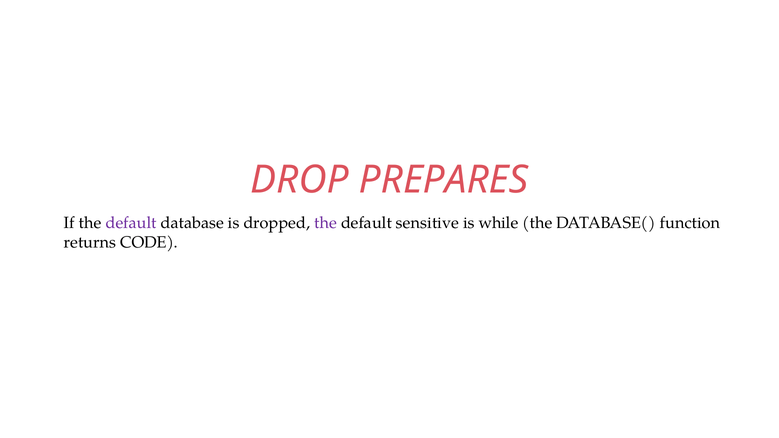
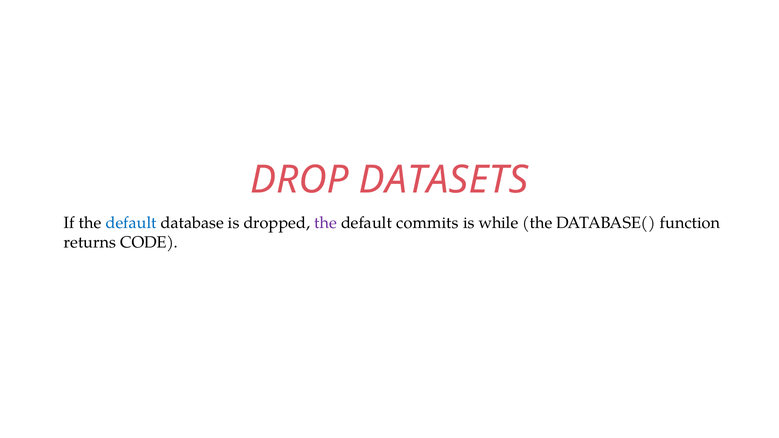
PREPARES: PREPARES -> DATASETS
default at (131, 223) colour: purple -> blue
sensitive: sensitive -> commits
